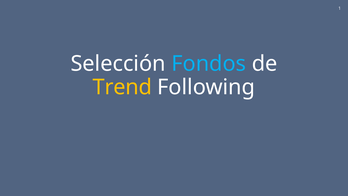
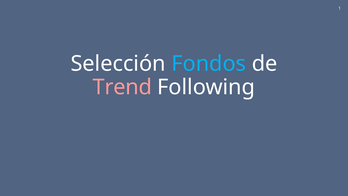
Trend colour: yellow -> pink
